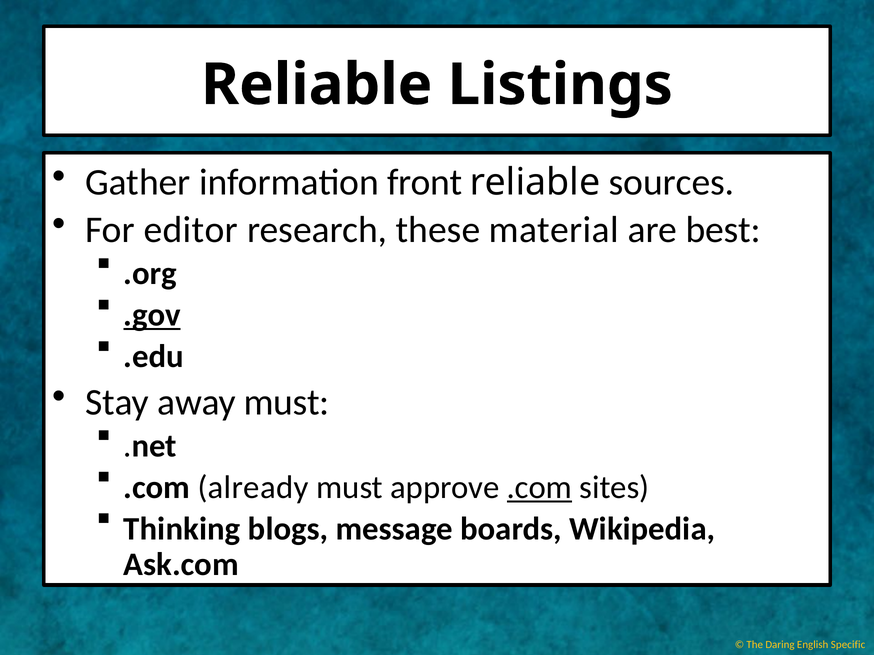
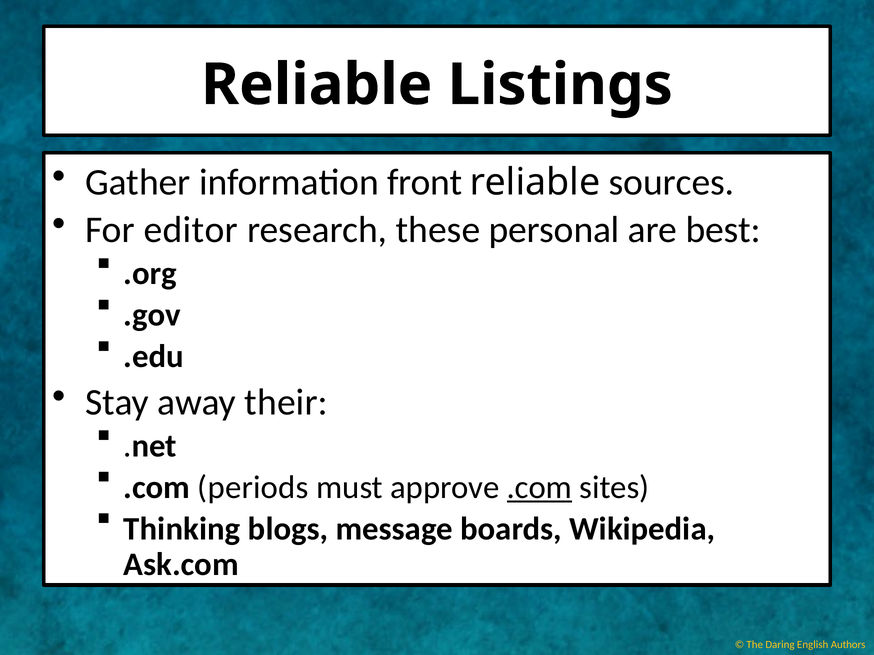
material: material -> personal
.gov underline: present -> none
away must: must -> their
already: already -> periods
Specific: Specific -> Authors
